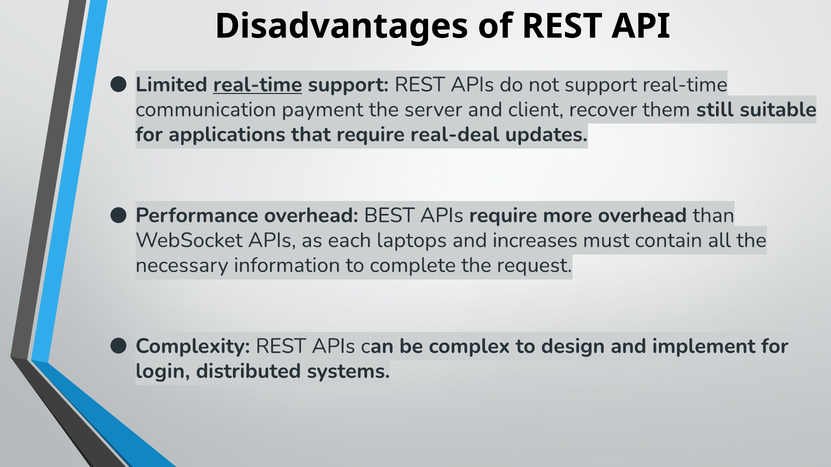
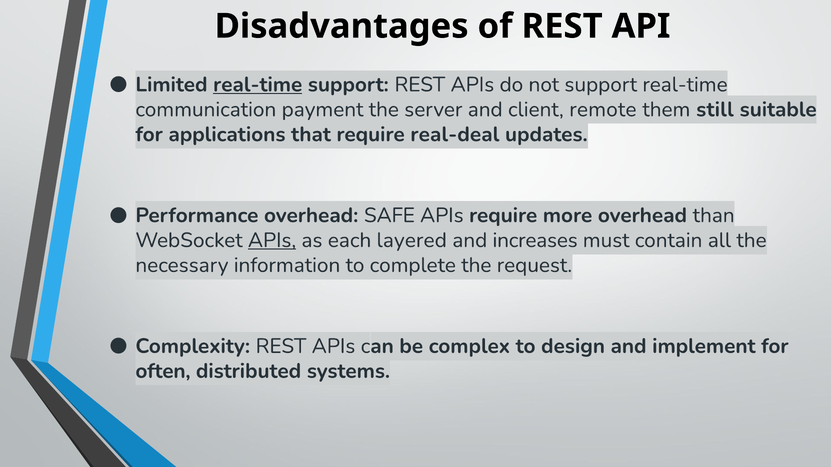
recover: recover -> remote
BEST: BEST -> SAFE
APIs at (272, 240) underline: none -> present
laptops: laptops -> layered
login: login -> often
